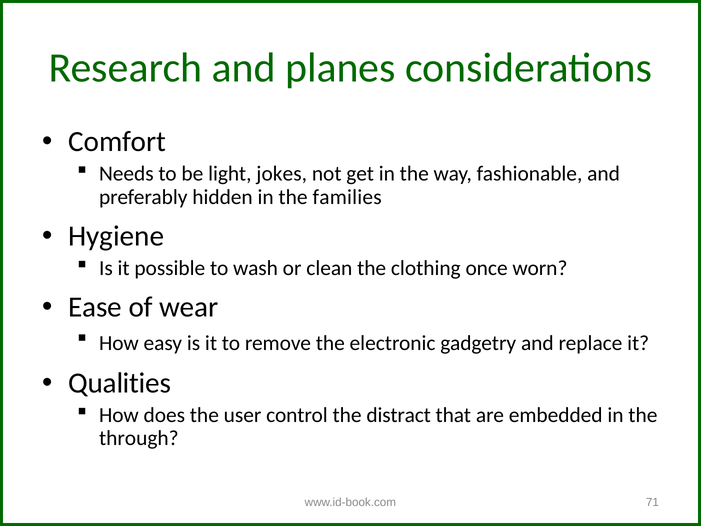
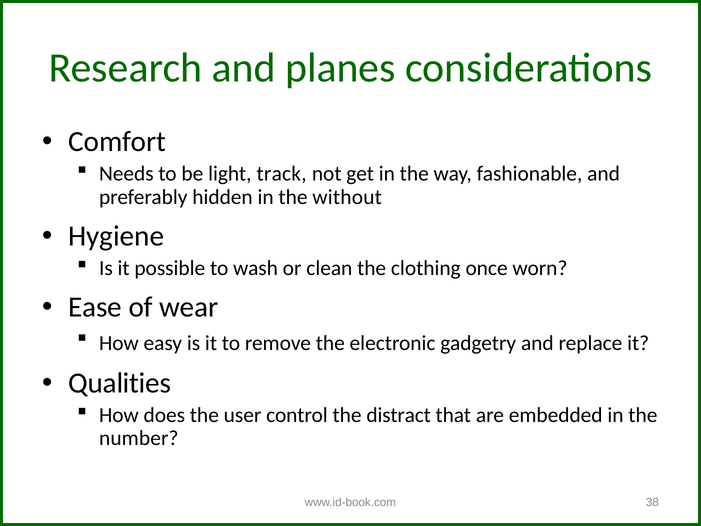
jokes: jokes -> track
families: families -> without
through: through -> number
71: 71 -> 38
